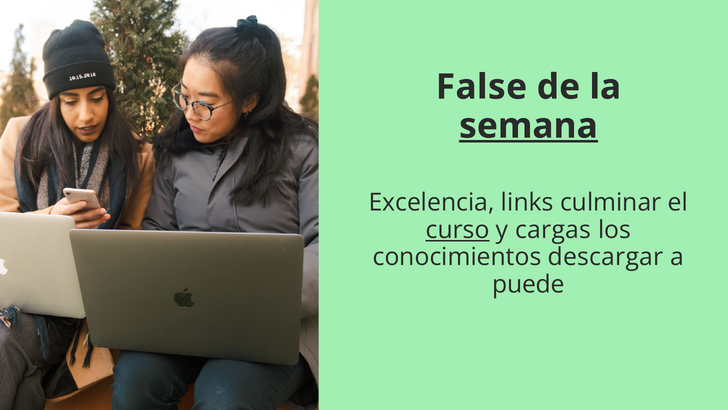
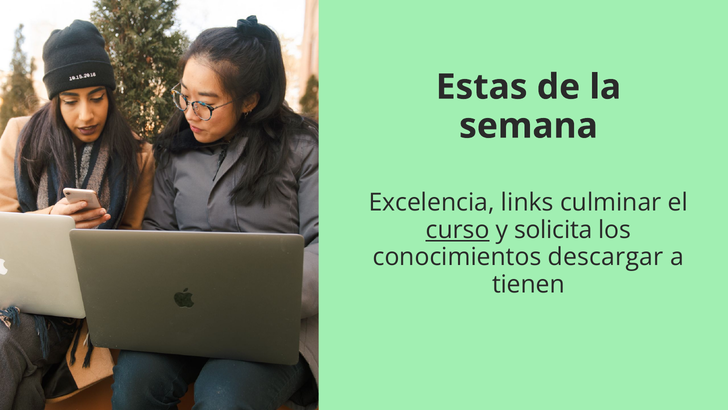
False: False -> Estas
semana underline: present -> none
cargas: cargas -> solicita
puede: puede -> tienen
